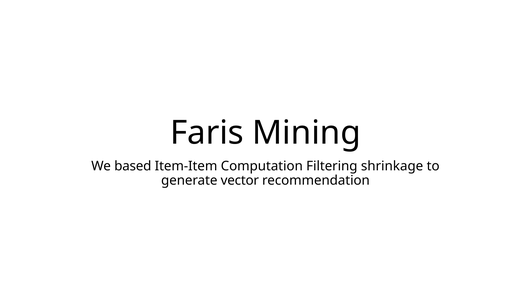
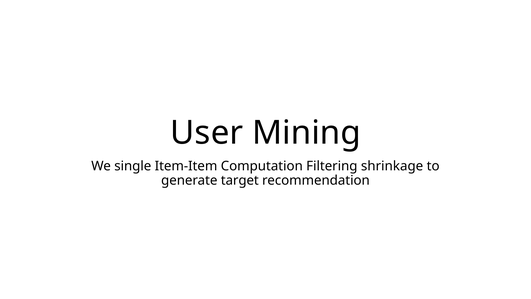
Faris: Faris -> User
based: based -> single
vector: vector -> target
